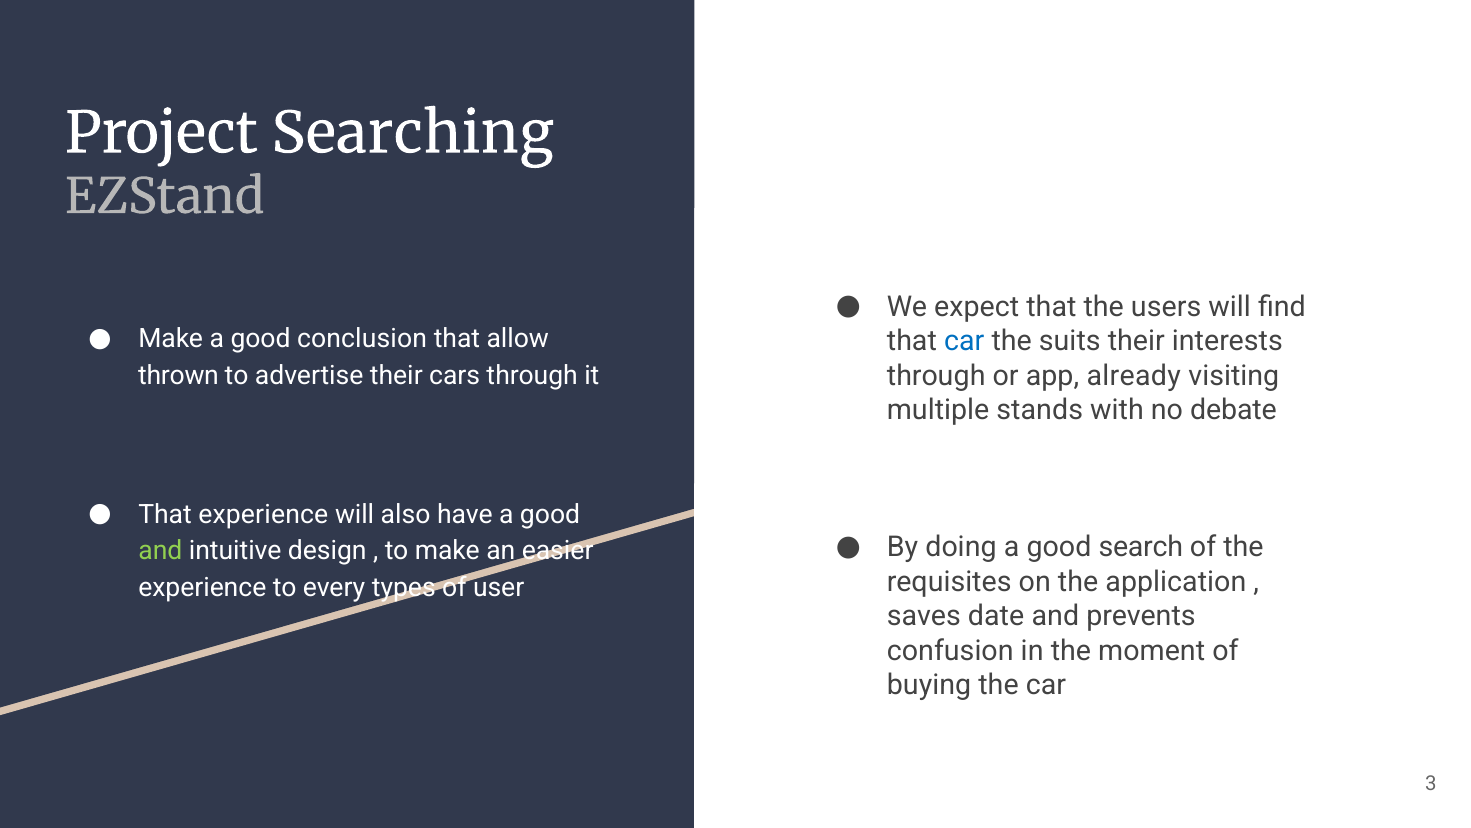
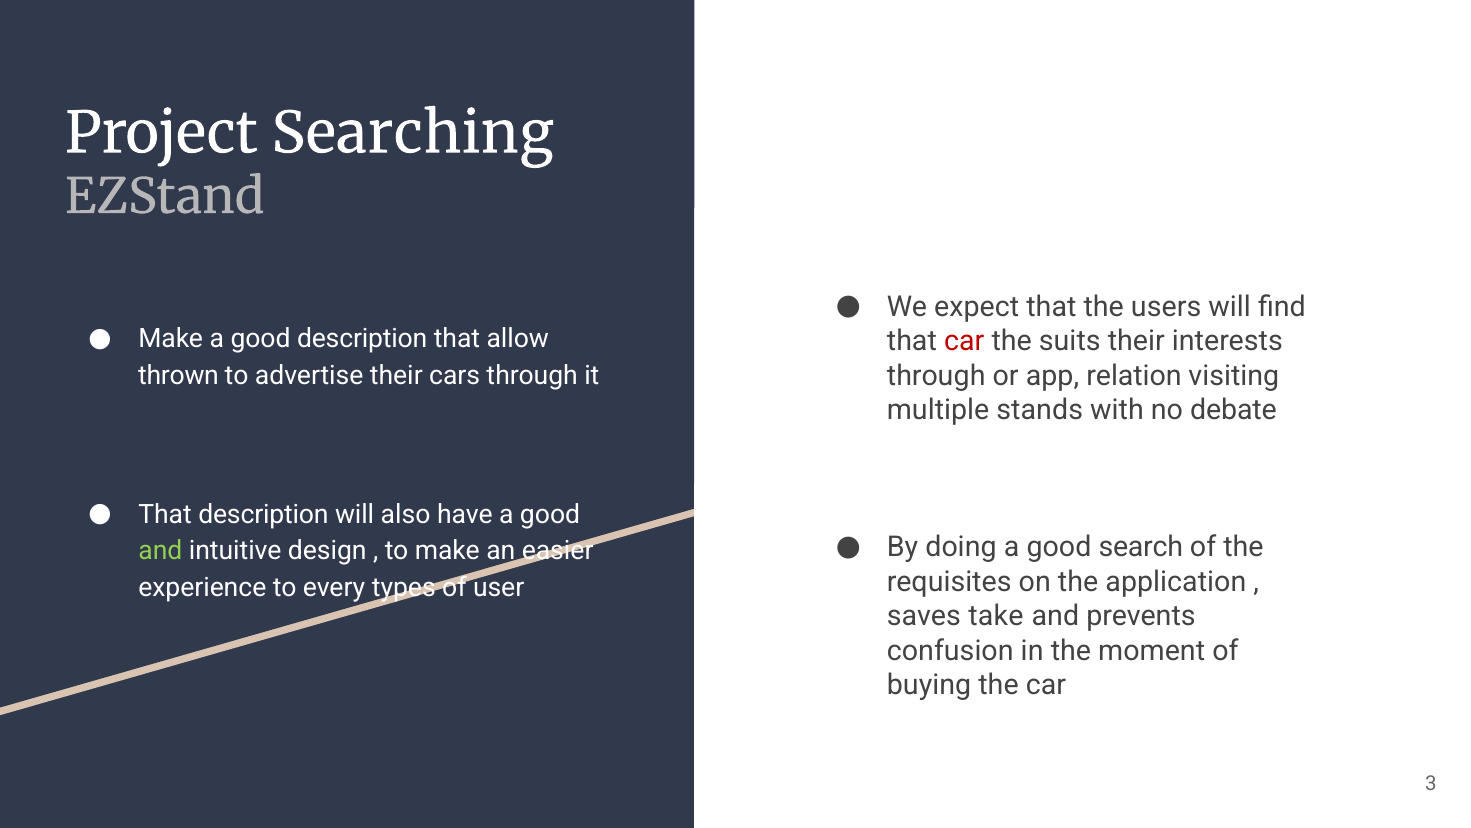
good conclusion: conclusion -> description
car at (964, 341) colour: blue -> red
already: already -> relation
That experience: experience -> description
date: date -> take
